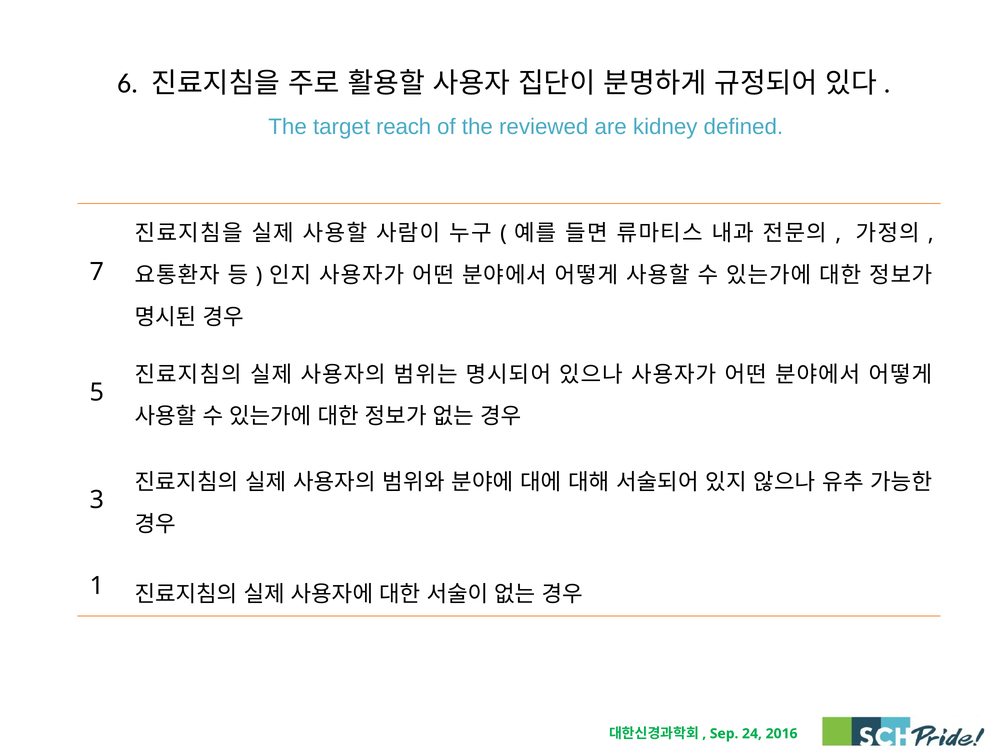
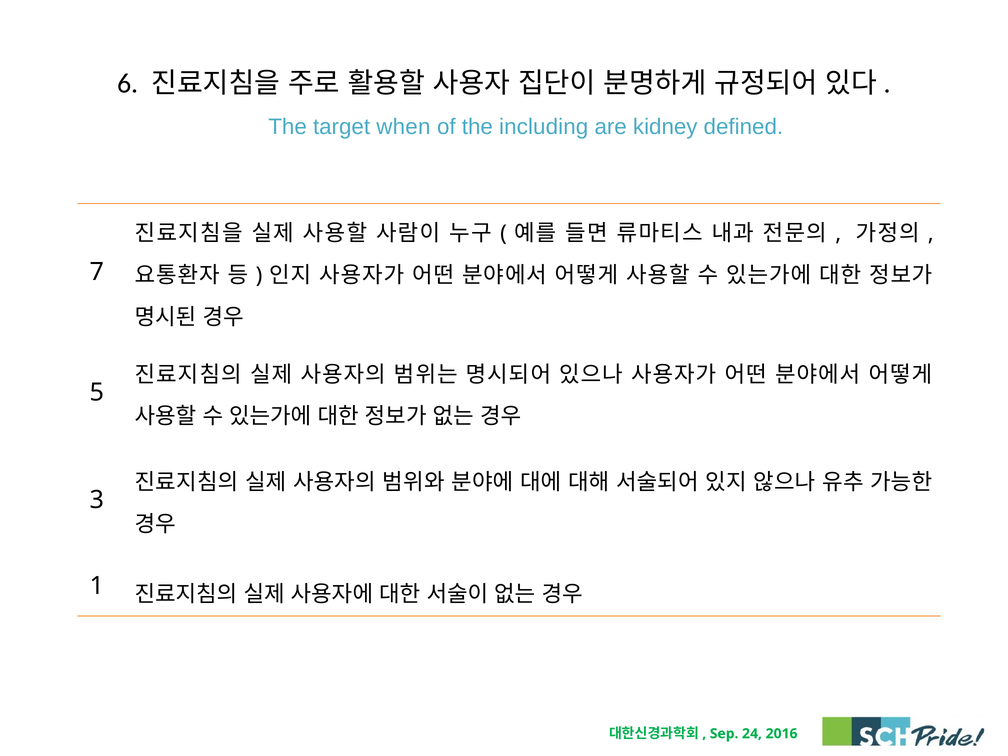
reach: reach -> when
reviewed: reviewed -> including
